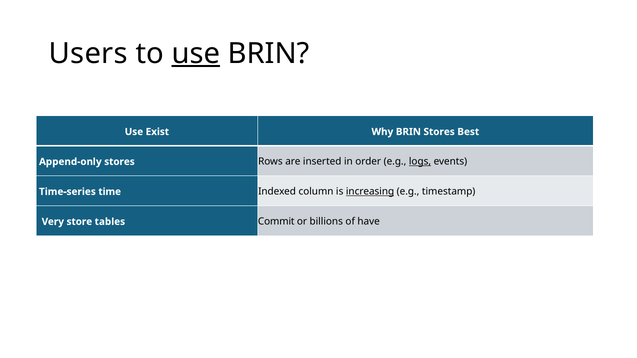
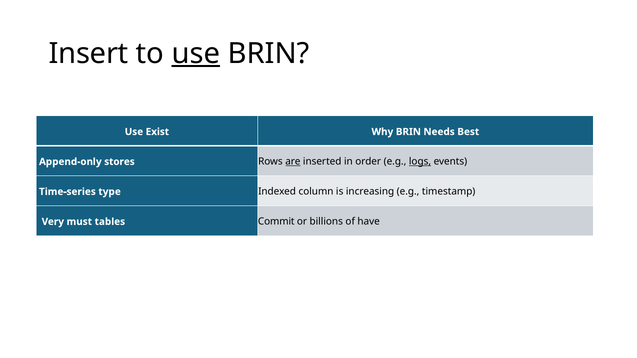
Users: Users -> Insert
BRIN Stores: Stores -> Needs
are underline: none -> present
time: time -> type
increasing underline: present -> none
store: store -> must
